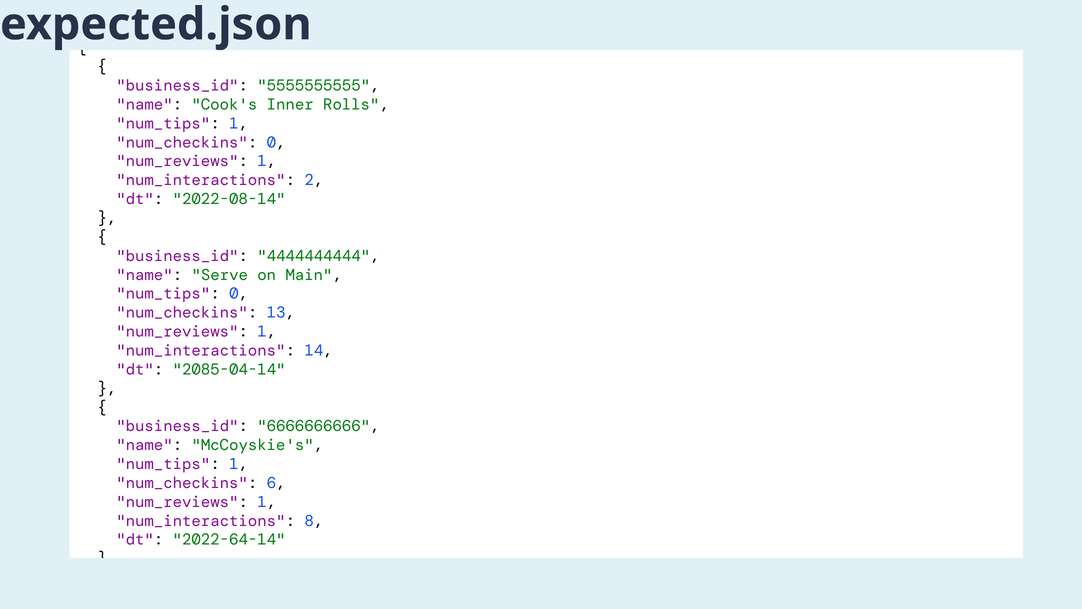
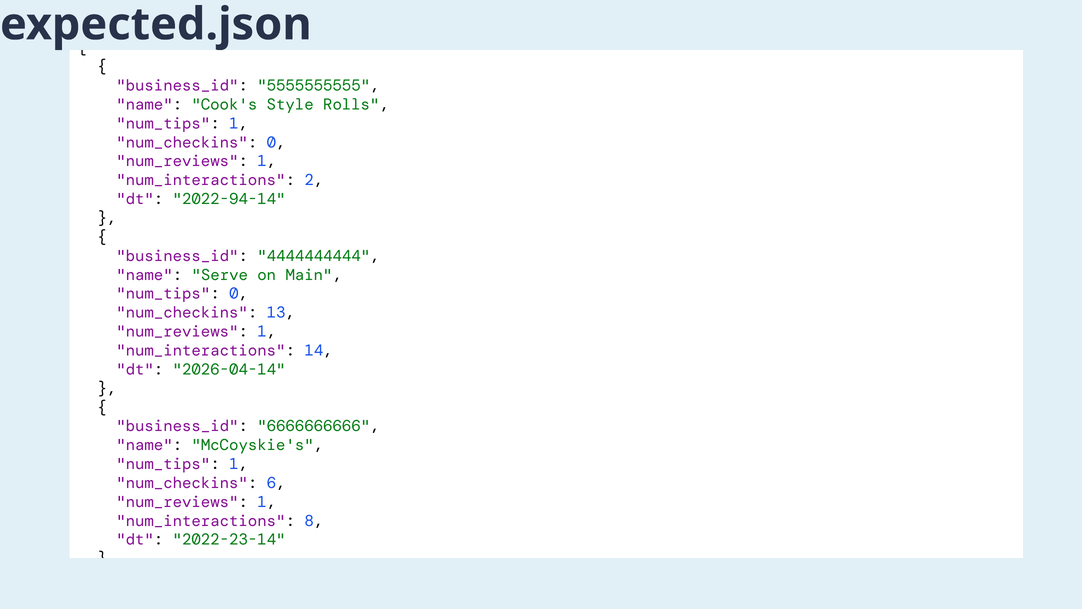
Inner: Inner -> Style
2022-08-14: 2022-08-14 -> 2022-94-14
2085-04-14: 2085-04-14 -> 2026-04-14
2022-64-14: 2022-64-14 -> 2022-23-14
